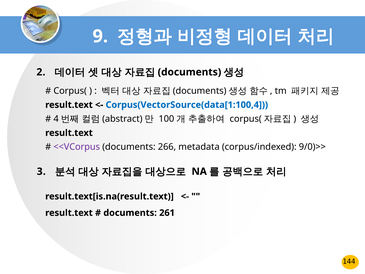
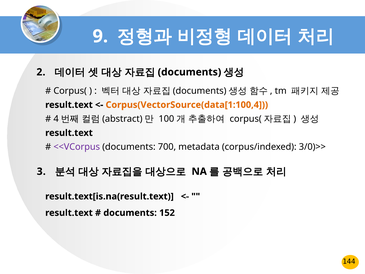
Corpus(VectorSource(data[1:100,4 colour: blue -> orange
266: 266 -> 700
9/0)>>: 9/0)>> -> 3/0)>>
261: 261 -> 152
